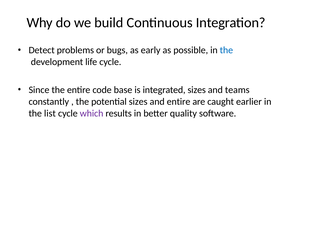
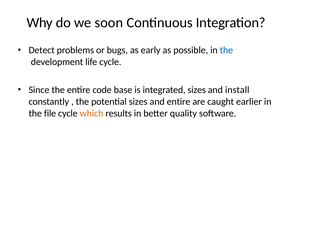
build: build -> soon
teams: teams -> install
list: list -> file
which colour: purple -> orange
